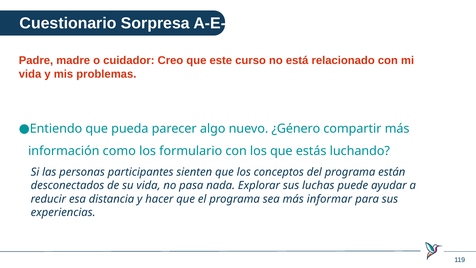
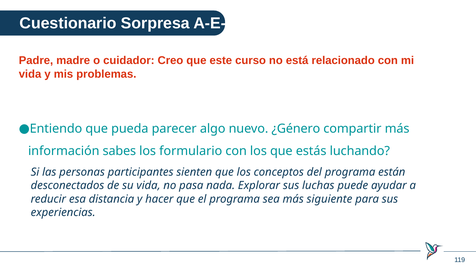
como: como -> sabes
informar: informar -> siguiente
